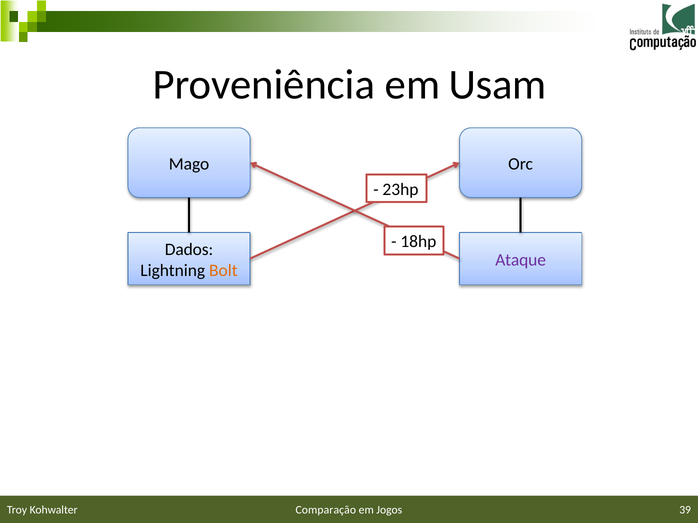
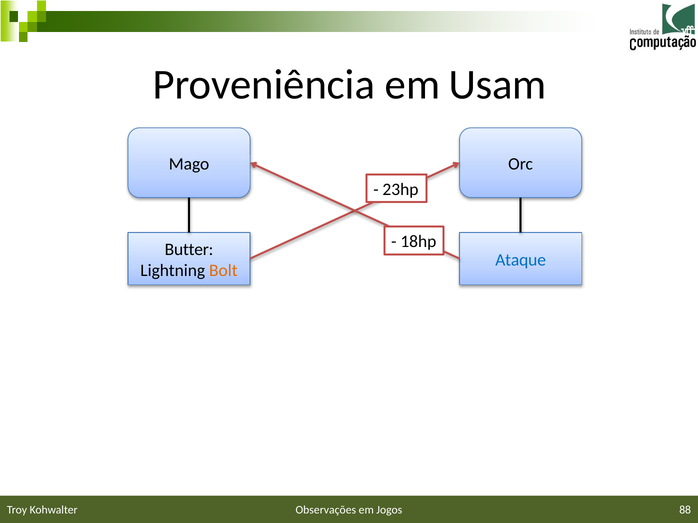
Dados: Dados -> Butter
Ataque colour: purple -> blue
Comparação: Comparação -> Observações
39: 39 -> 88
